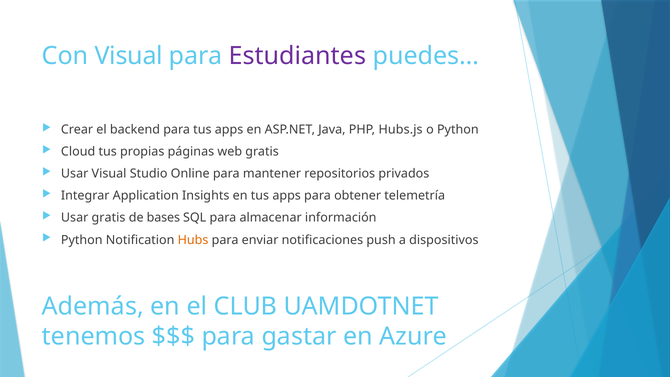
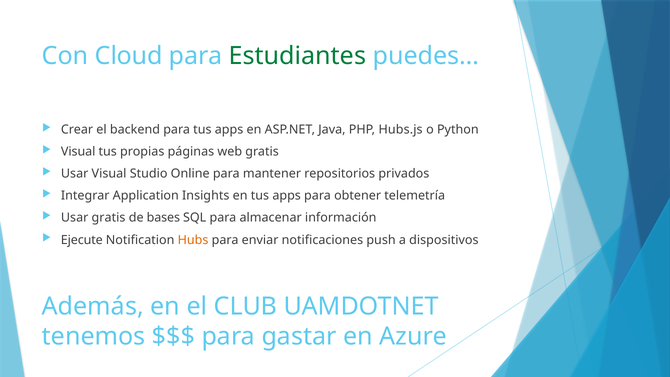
Con Visual: Visual -> Cloud
Estudiantes colour: purple -> green
Cloud at (78, 152): Cloud -> Visual
Python at (82, 240): Python -> Ejecute
